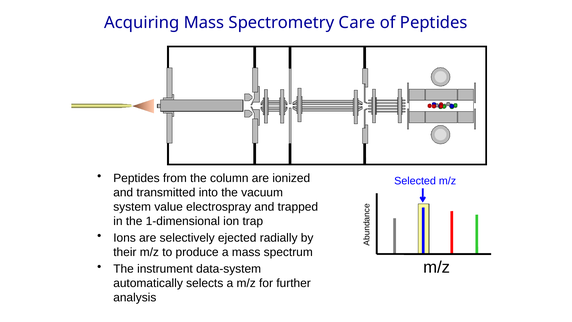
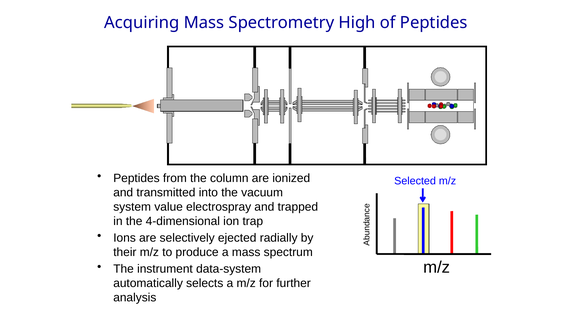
Care: Care -> High
1-dimensional: 1-dimensional -> 4-dimensional
